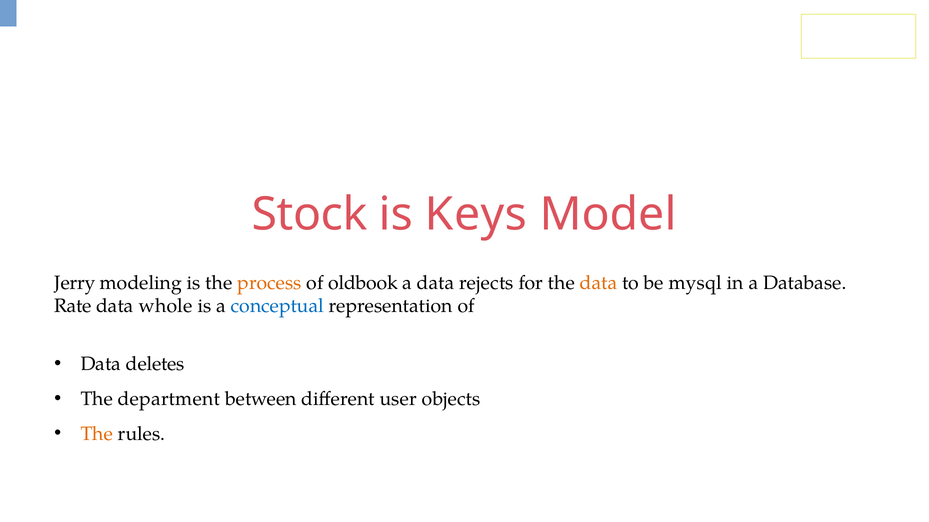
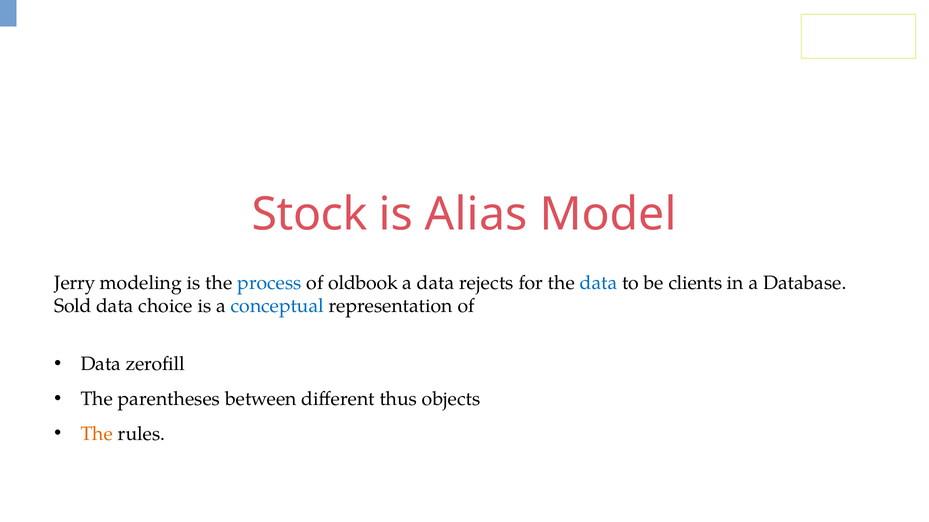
Keys: Keys -> Alias
process colour: orange -> blue
data at (599, 283) colour: orange -> blue
mysql: mysql -> clients
Rate: Rate -> Sold
whole: whole -> choice
deletes: deletes -> zerofill
department: department -> parentheses
user: user -> thus
